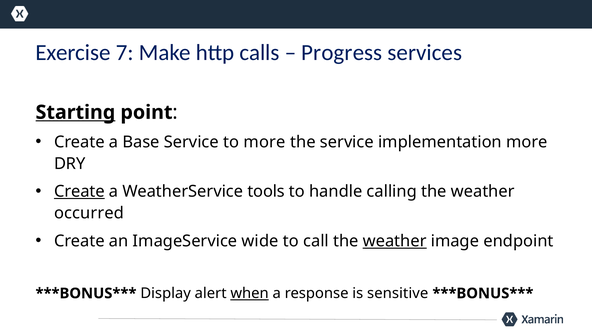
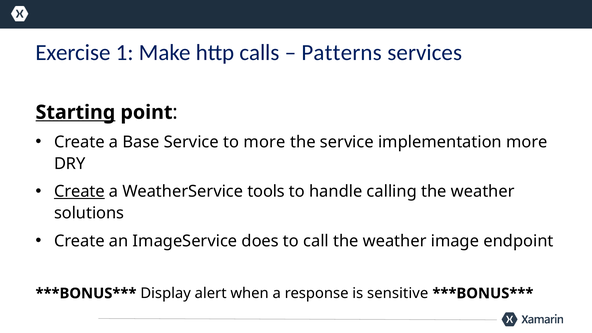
7: 7 -> 1
Progress: Progress -> Patterns
occurred: occurred -> solutions
wide: wide -> does
weather at (395, 241) underline: present -> none
when underline: present -> none
